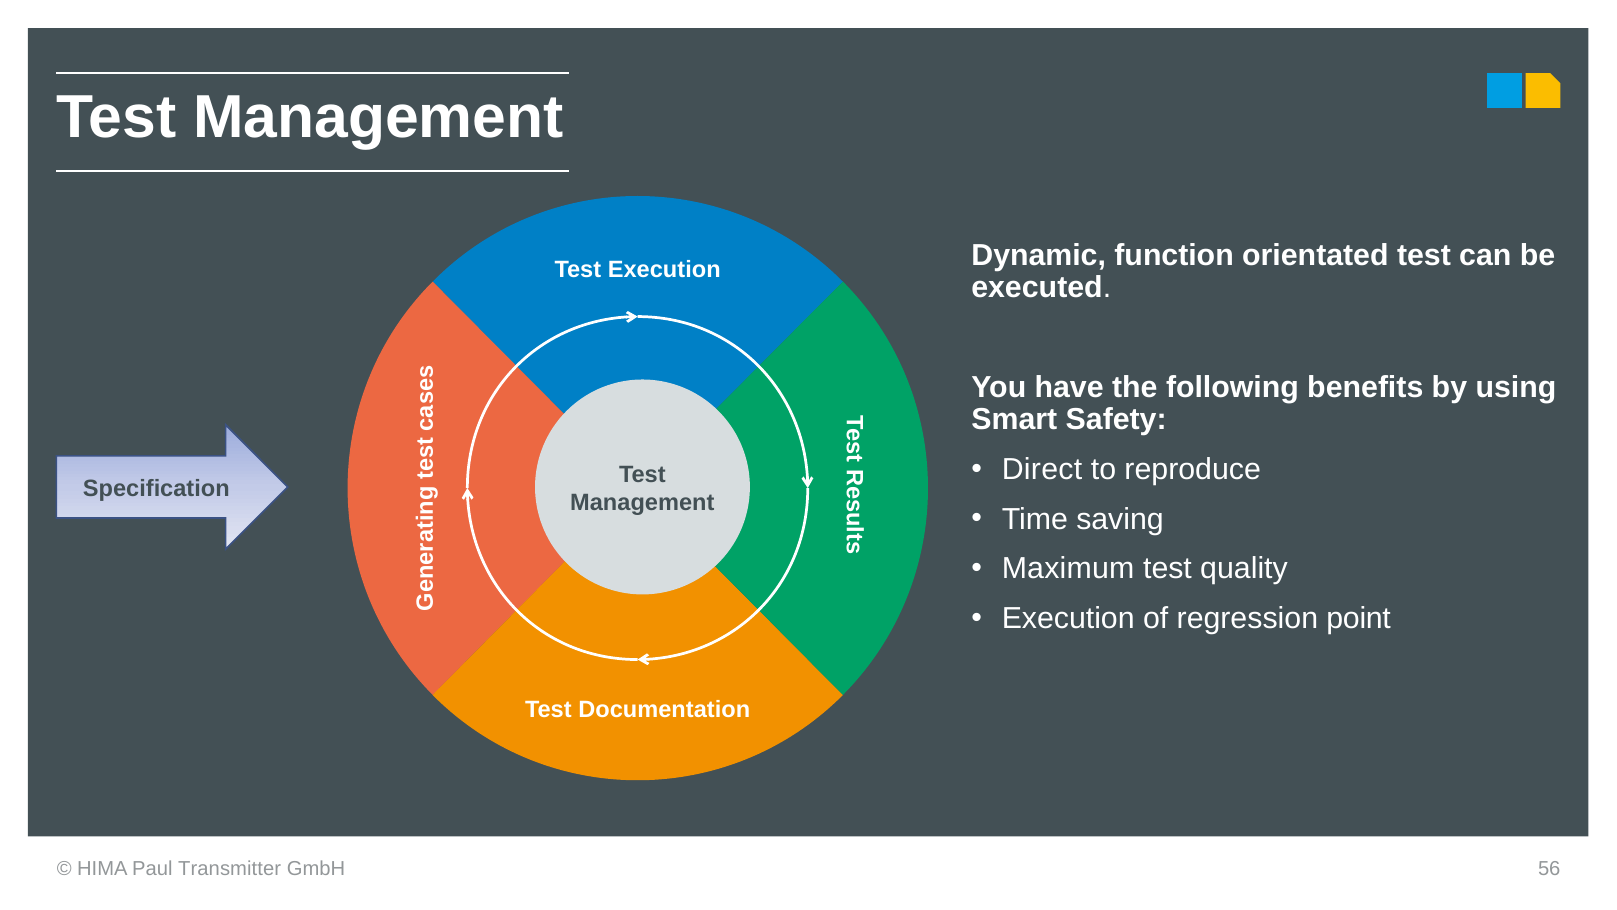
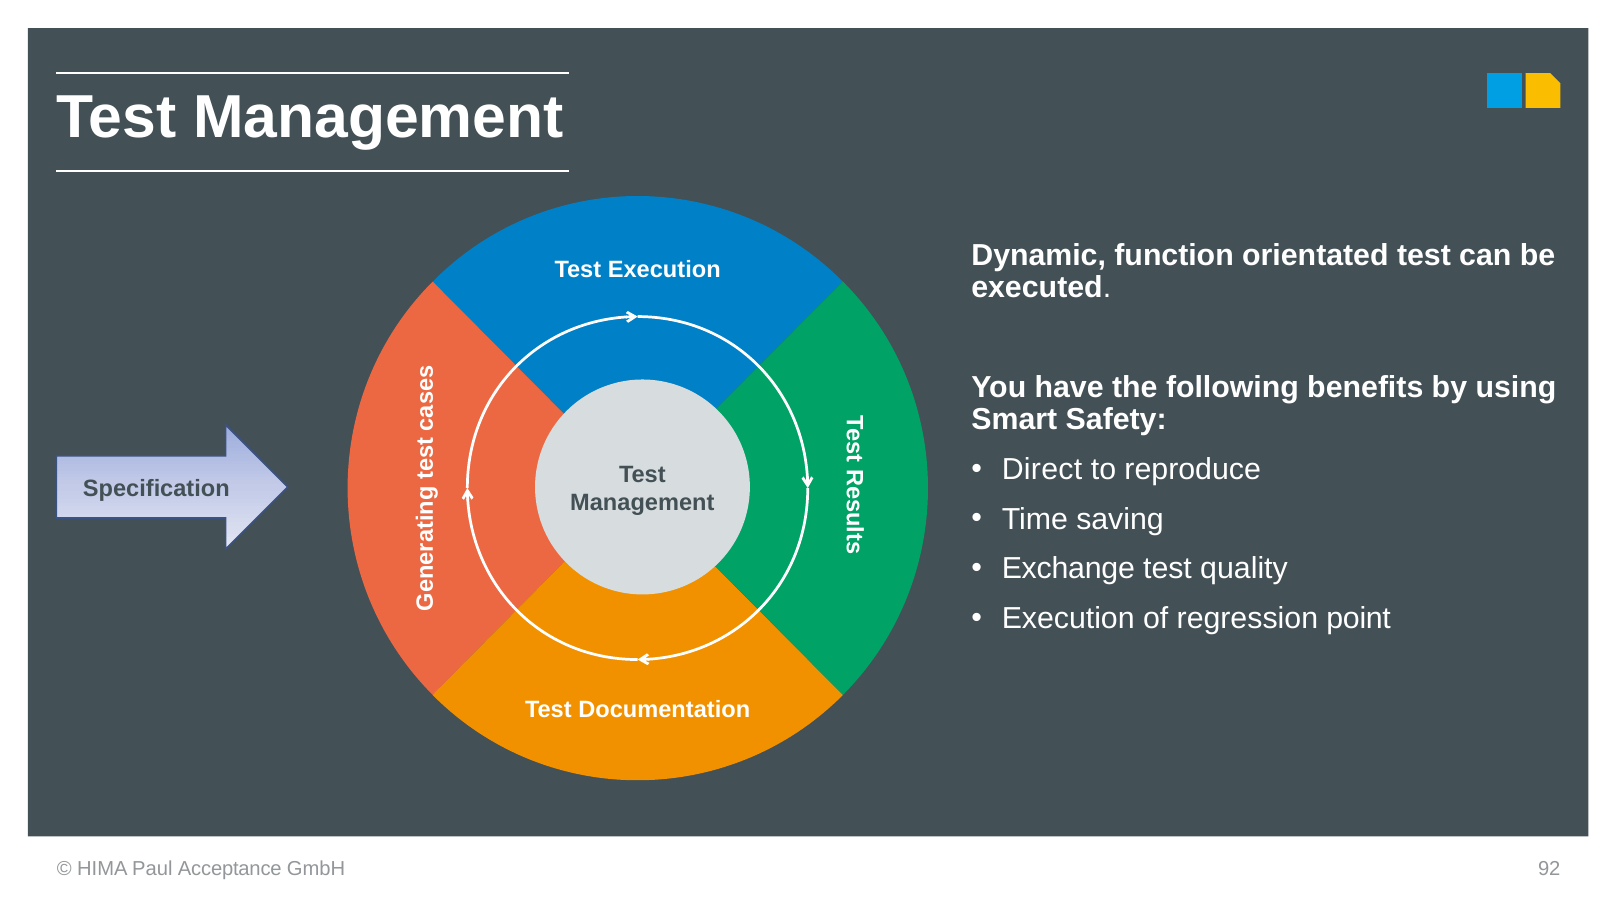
Maximum: Maximum -> Exchange
Transmitter: Transmitter -> Acceptance
56: 56 -> 92
